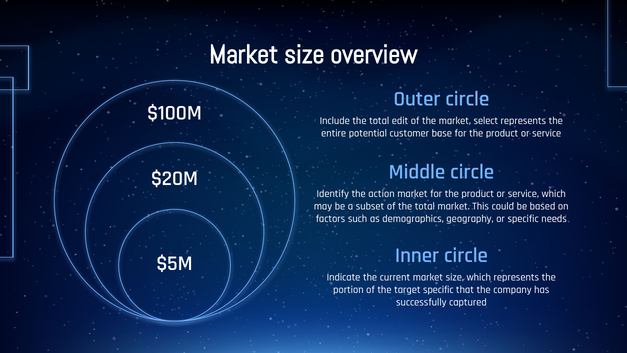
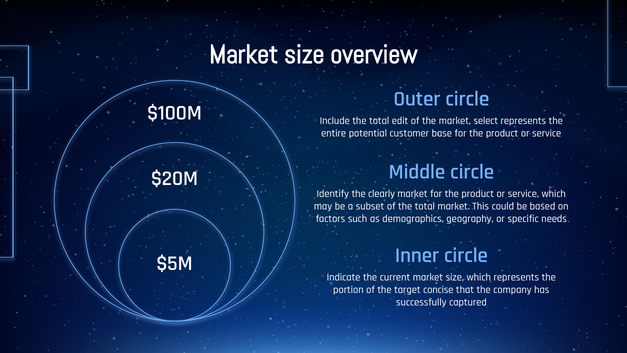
action: action -> clearly
target specific: specific -> concise
